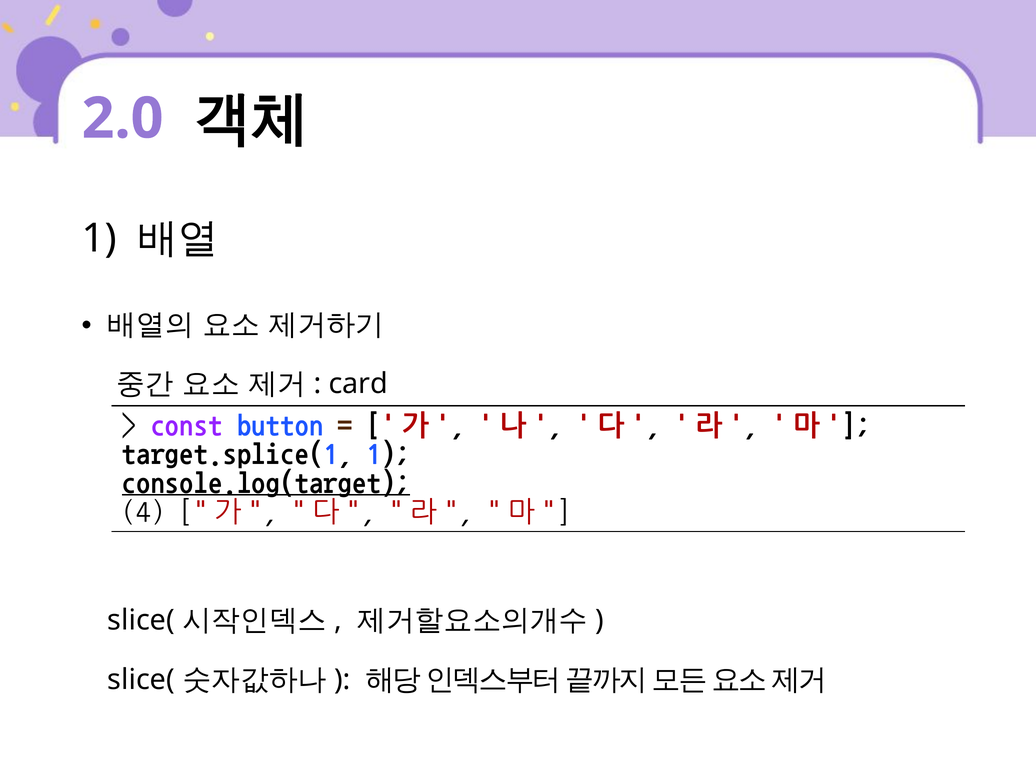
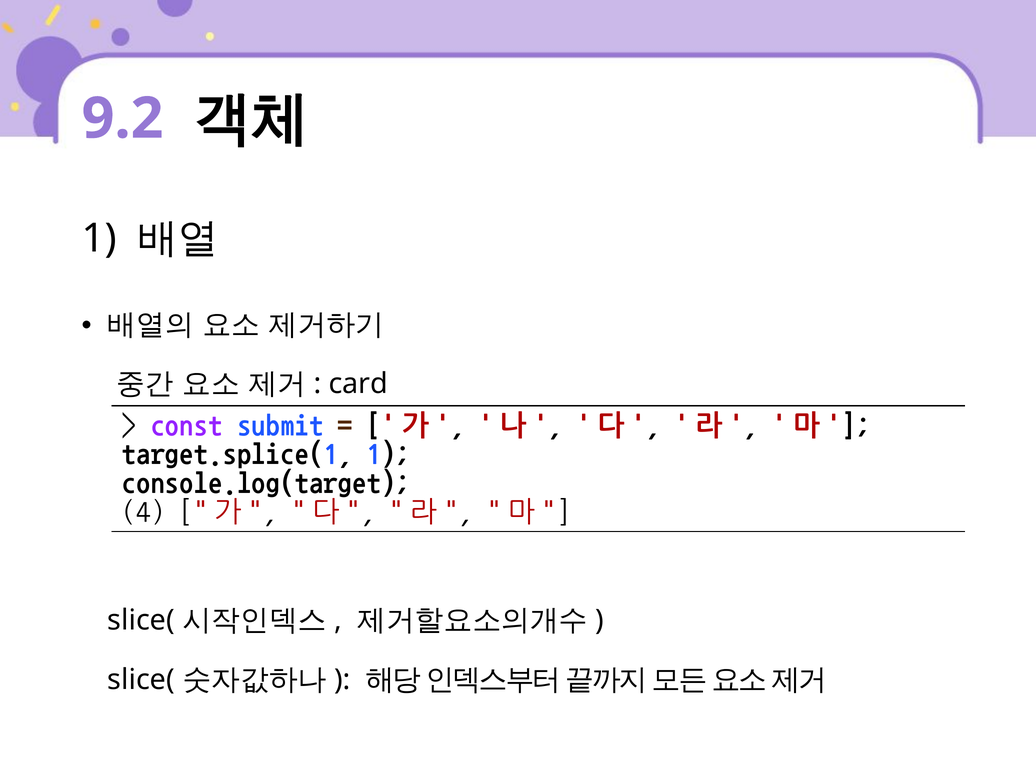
2.0: 2.0 -> 9.2
button: button -> submit
console.log(target underline: present -> none
